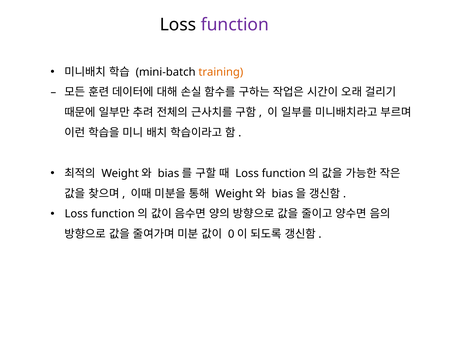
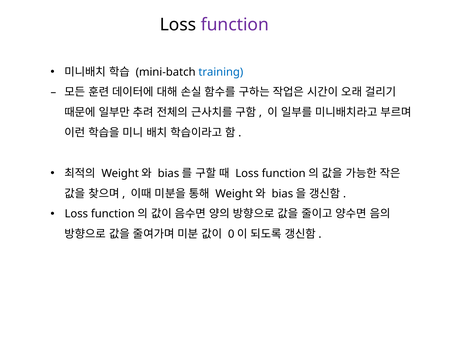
training colour: orange -> blue
